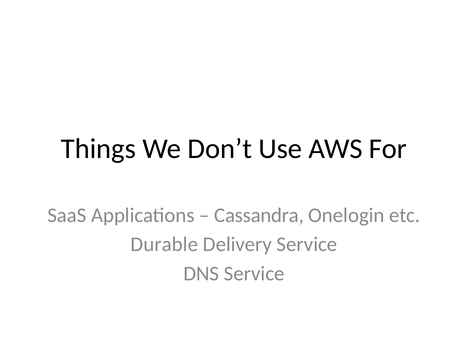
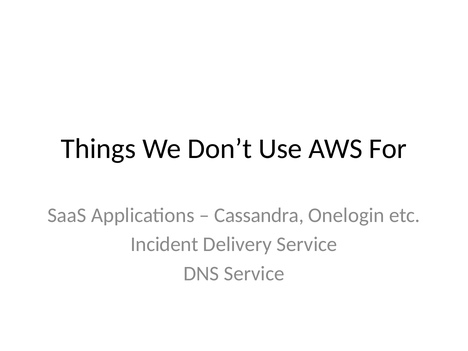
Durable: Durable -> Incident
